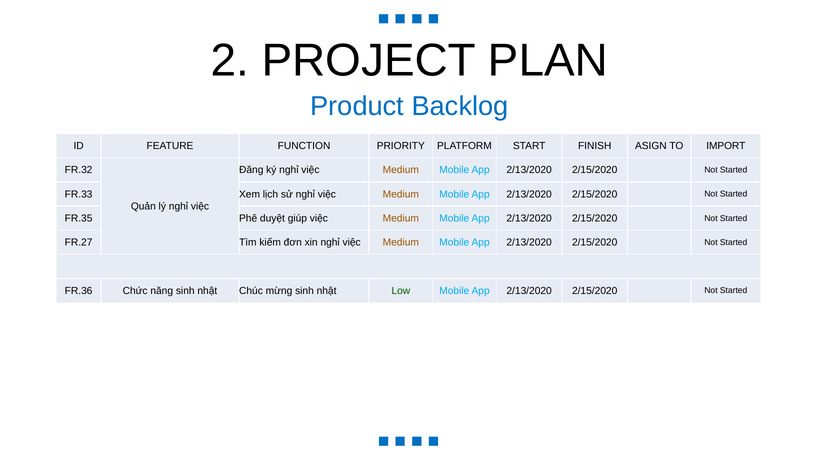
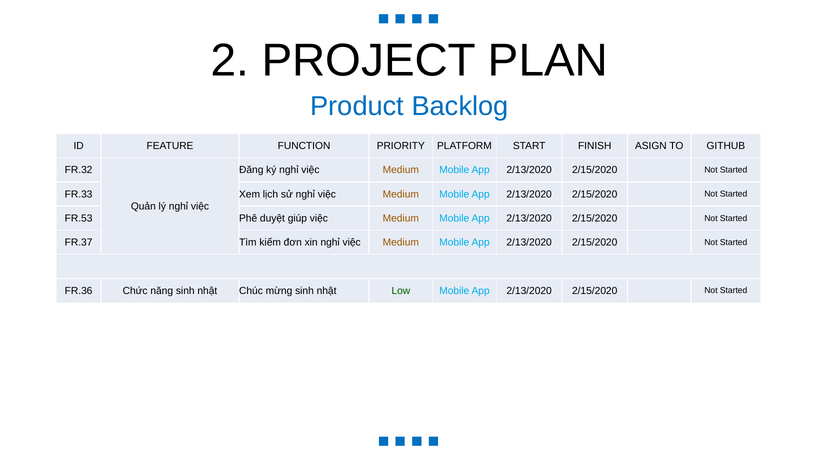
IMPORT: IMPORT -> GITHUB
FR.35: FR.35 -> FR.53
FR.27: FR.27 -> FR.37
